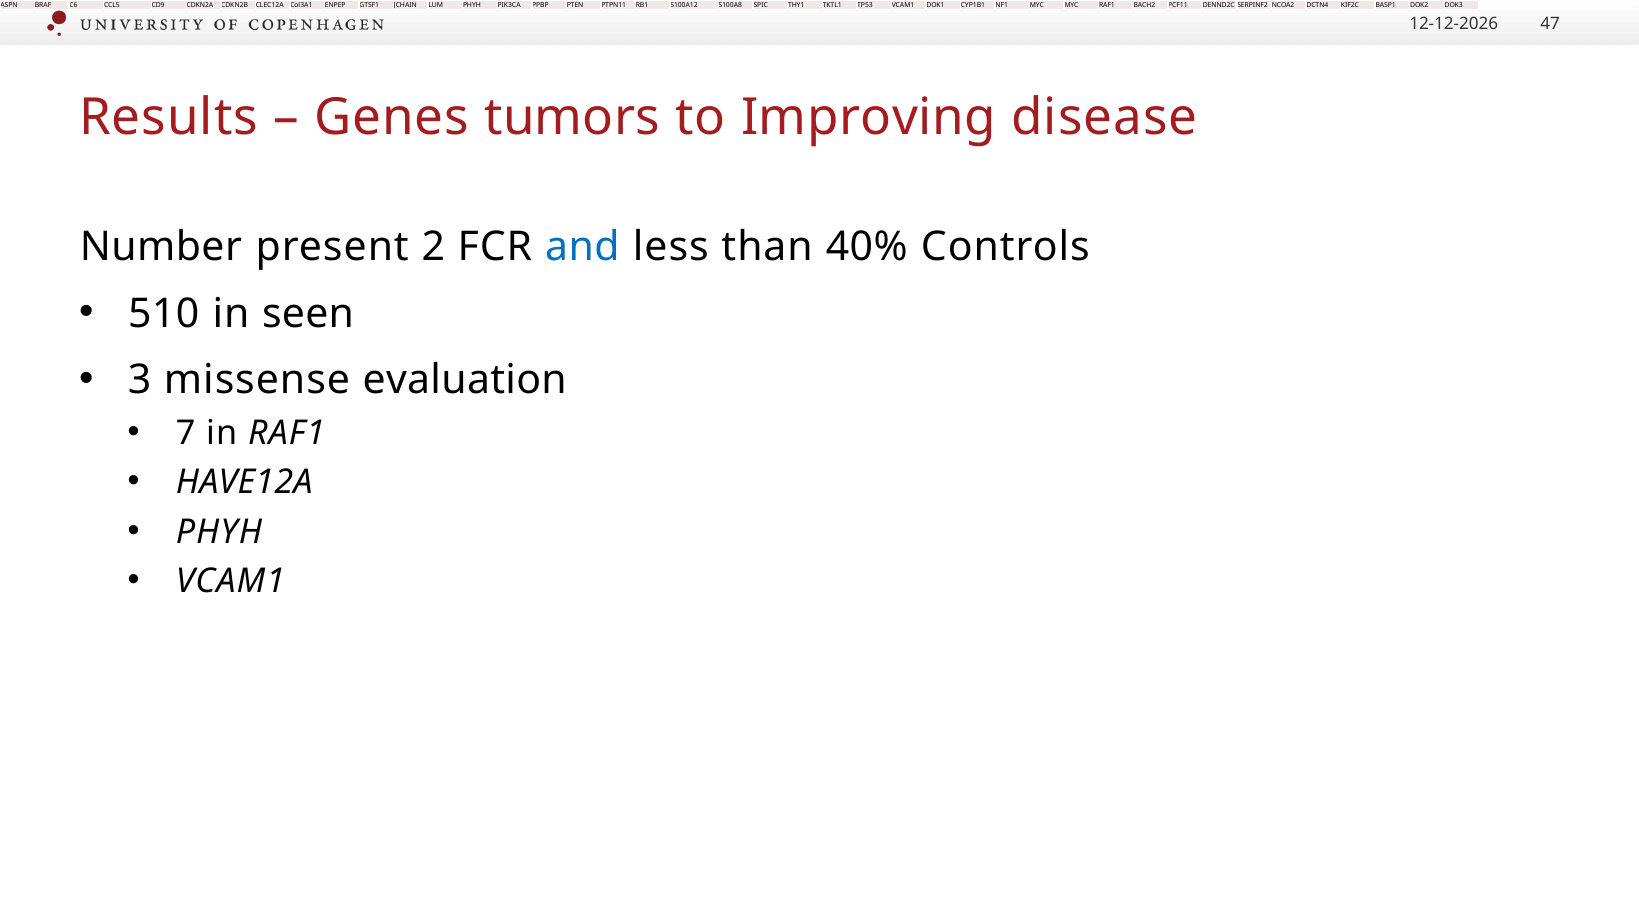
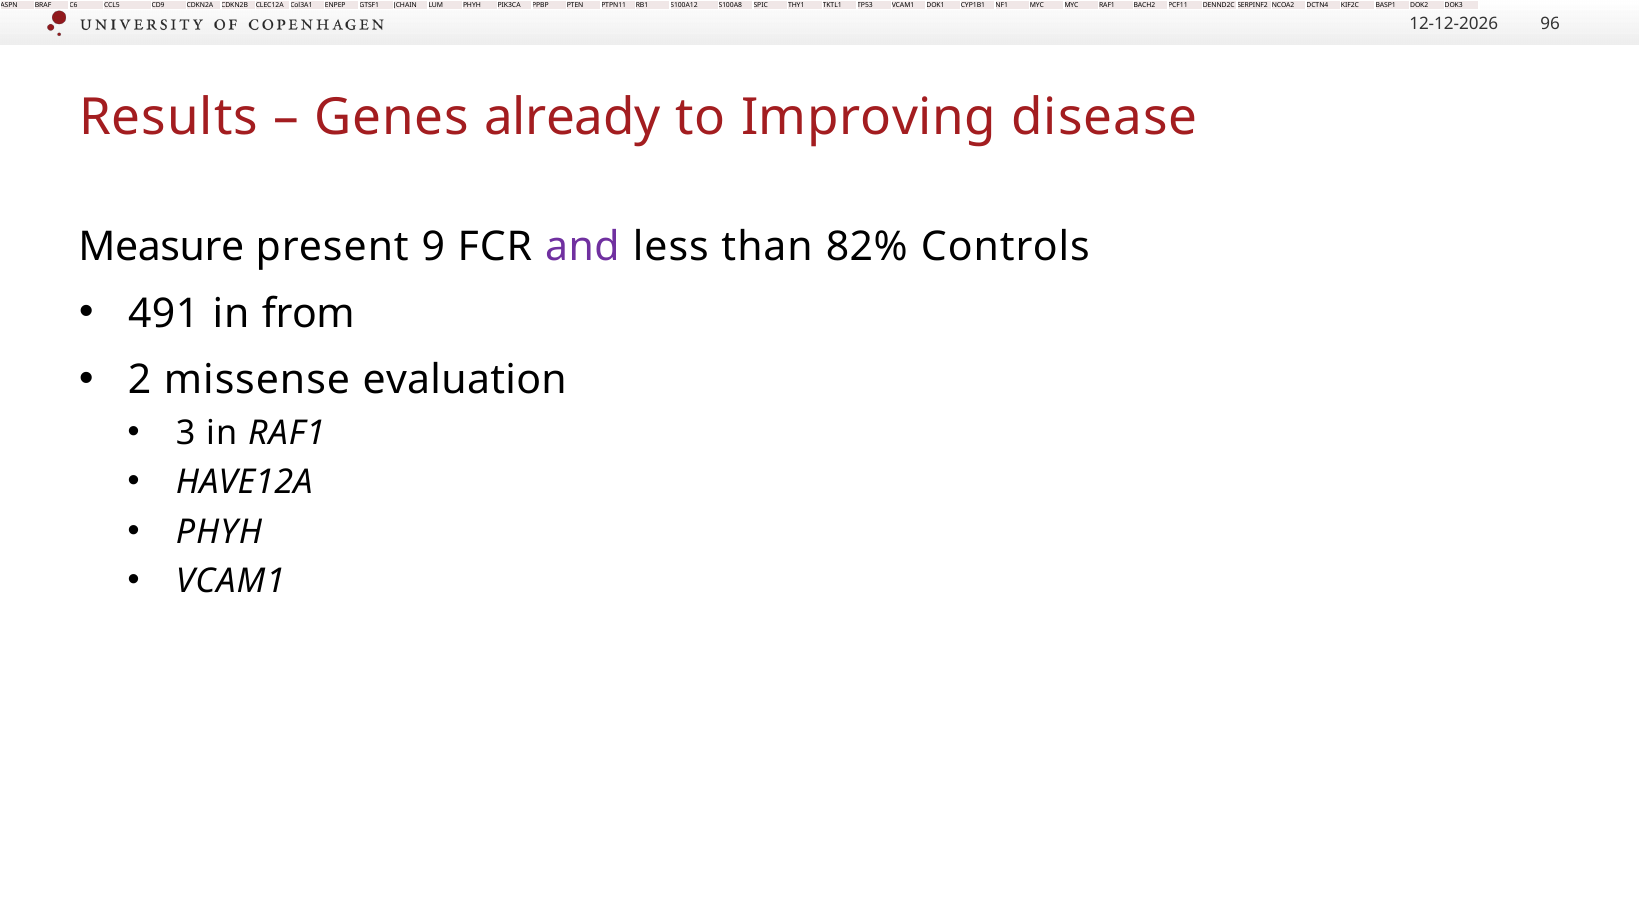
47: 47 -> 96
tumors: tumors -> already
Number: Number -> Measure
2: 2 -> 9
and colour: blue -> purple
40%: 40% -> 82%
510: 510 -> 491
seen: seen -> from
3: 3 -> 2
7: 7 -> 3
